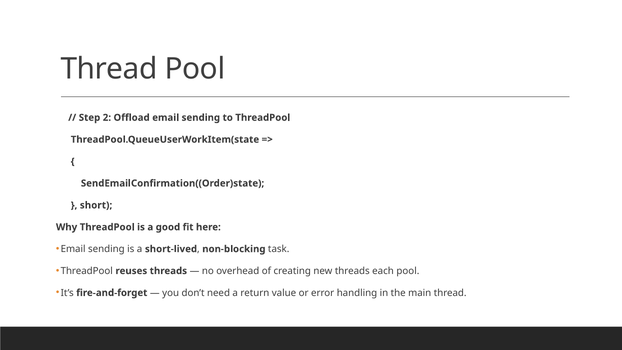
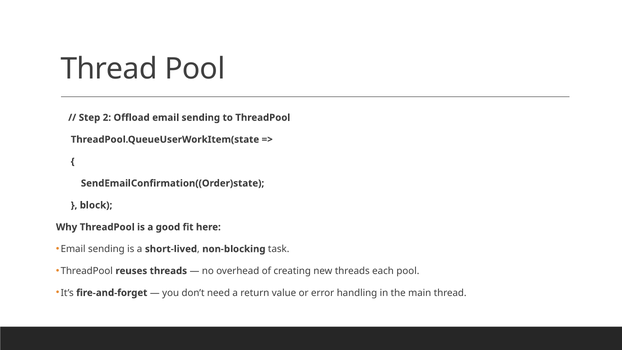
short: short -> block
